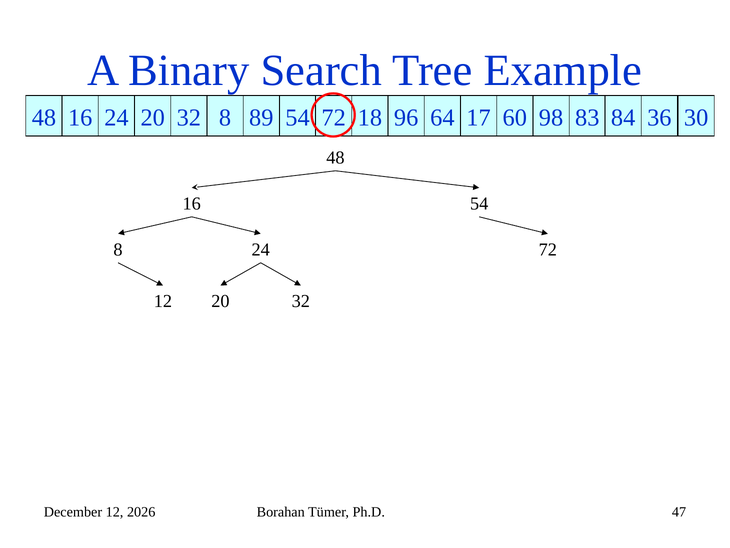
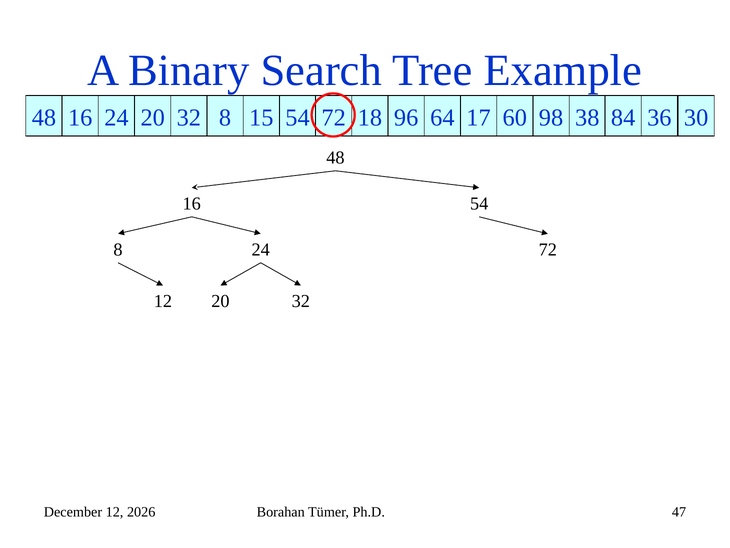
89: 89 -> 15
83: 83 -> 38
